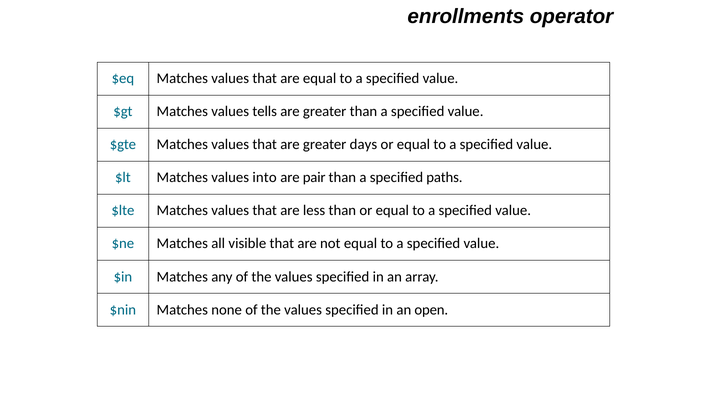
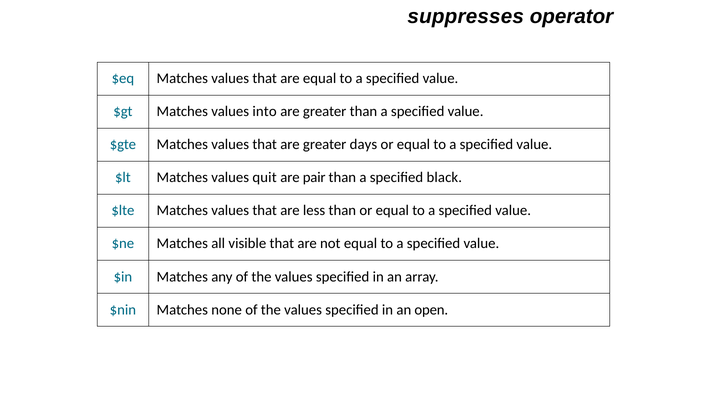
enrollments: enrollments -> suppresses
tells: tells -> into
into: into -> quit
paths: paths -> black
